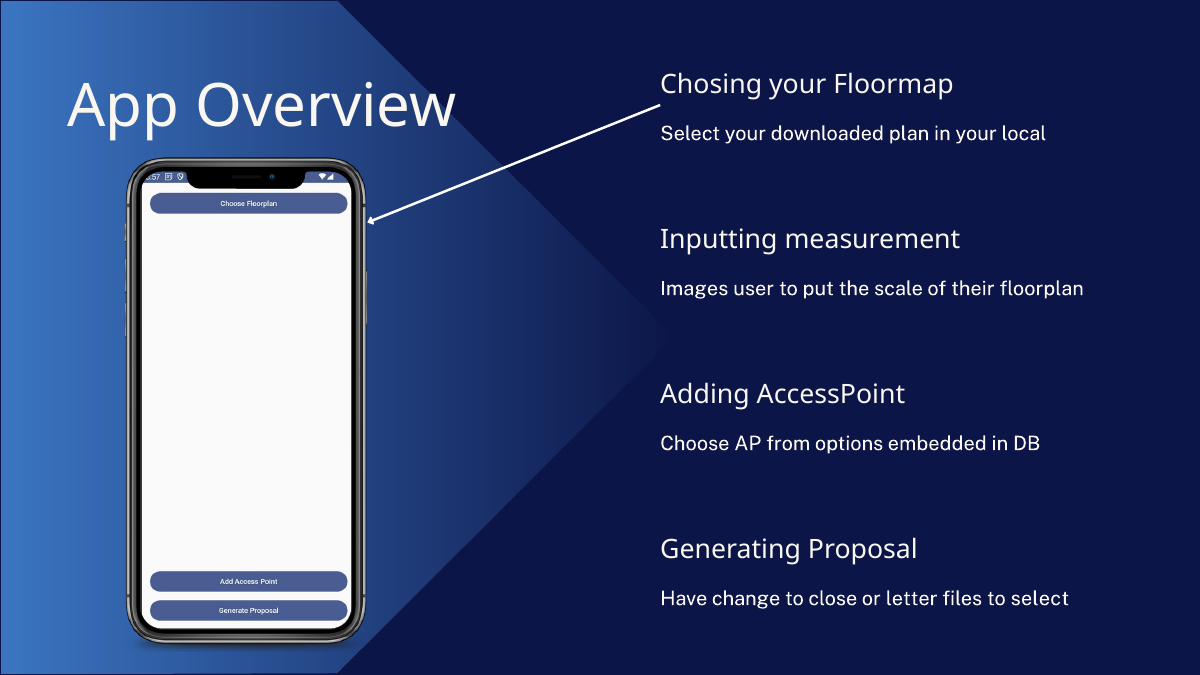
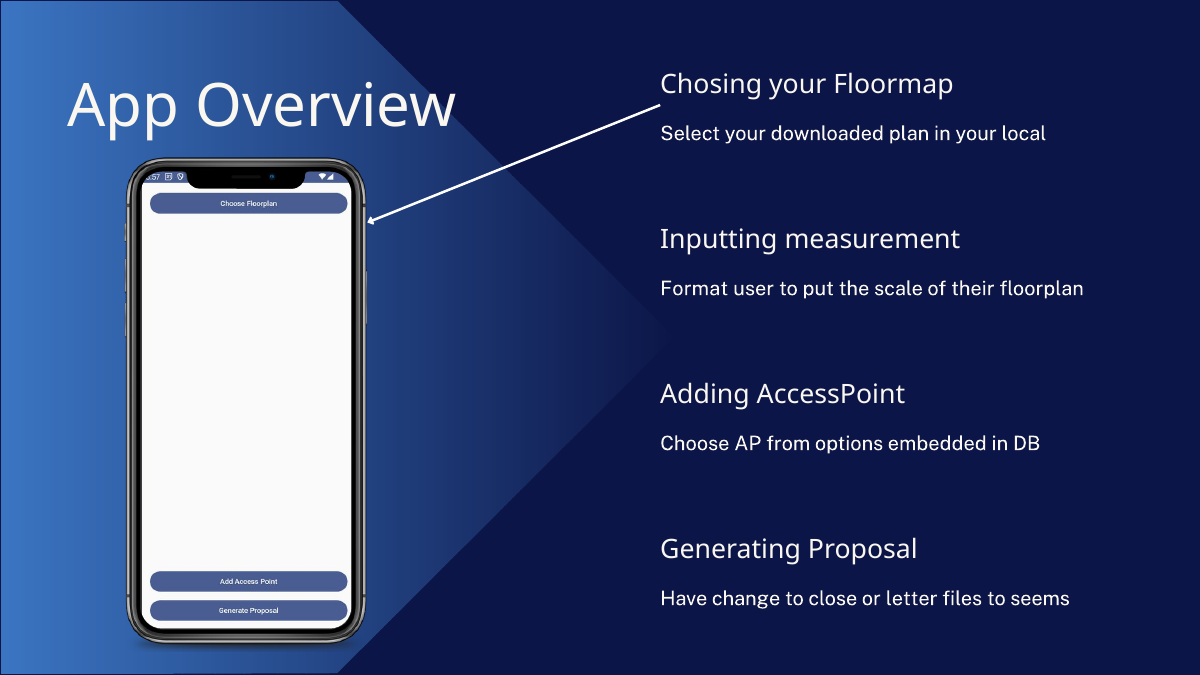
Images: Images -> Format
to select: select -> seems
